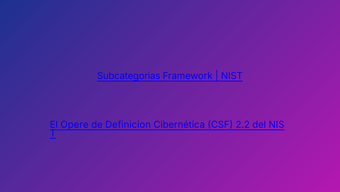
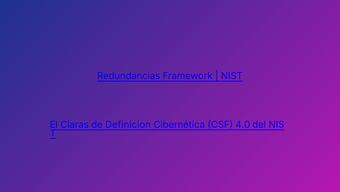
Subcategorias: Subcategorias -> Redundancias
Opere: Opere -> Claras
2.2: 2.2 -> 4.0
